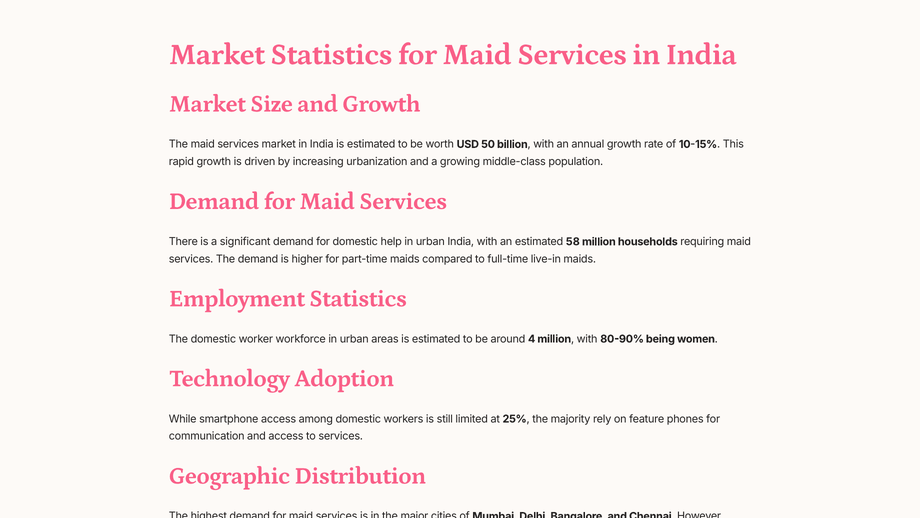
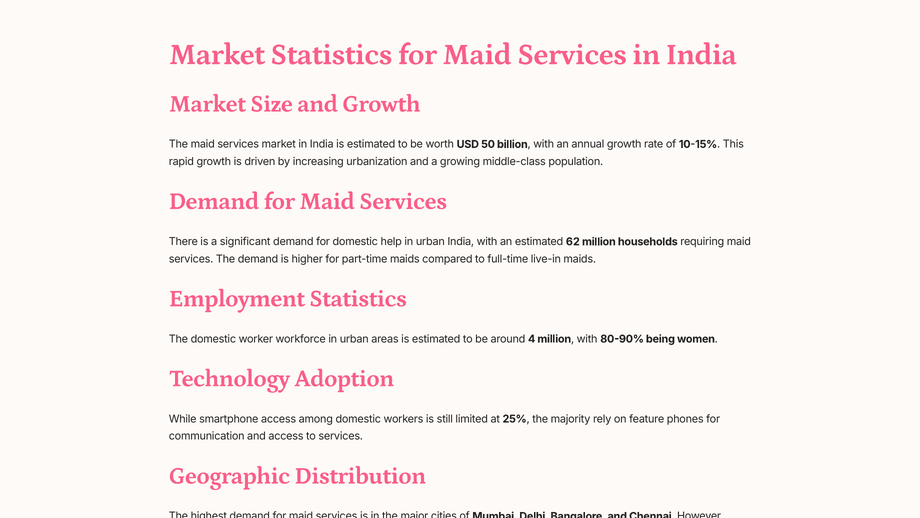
58: 58 -> 62
